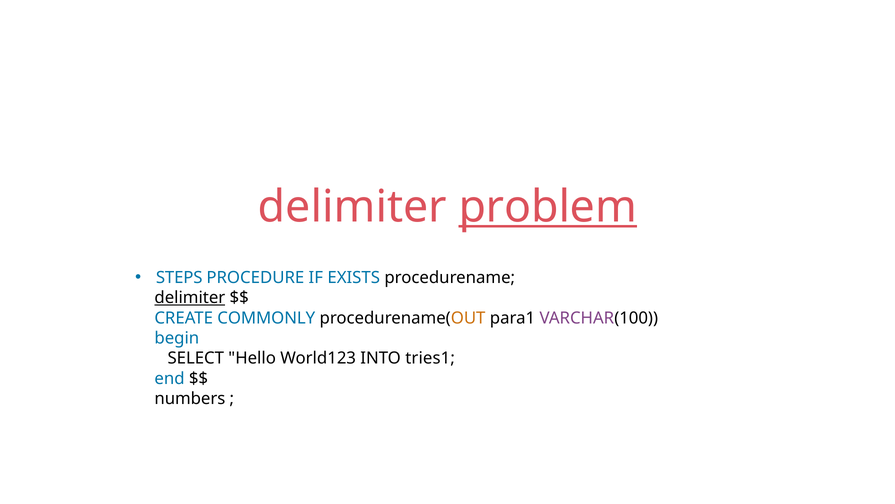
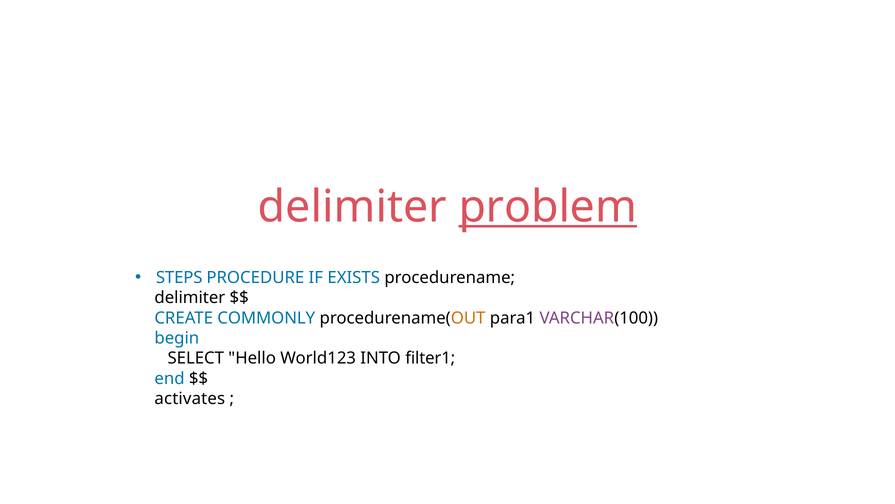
delimiter at (190, 298) underline: present -> none
tries1: tries1 -> filter1
numbers: numbers -> activates
